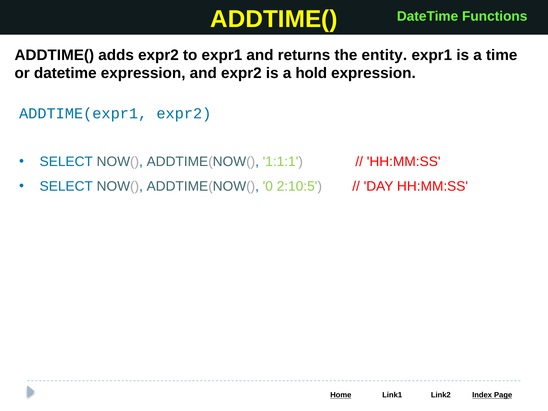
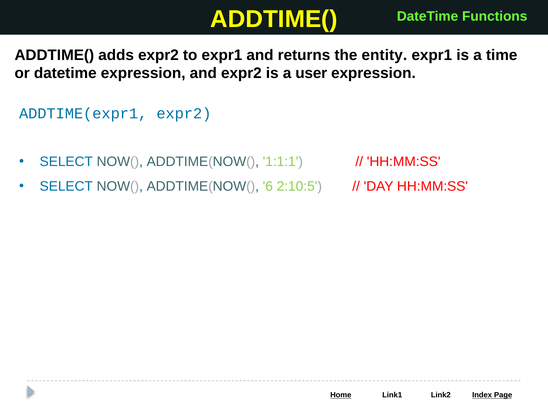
hold: hold -> user
0: 0 -> 6
